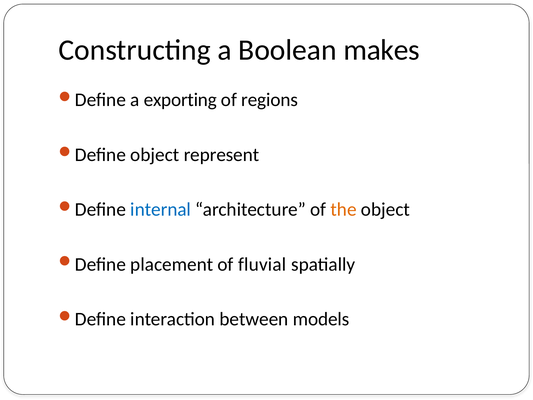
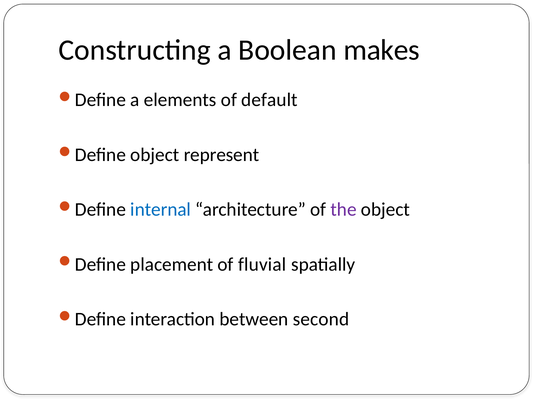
exporting: exporting -> elements
regions: regions -> default
the colour: orange -> purple
models: models -> second
